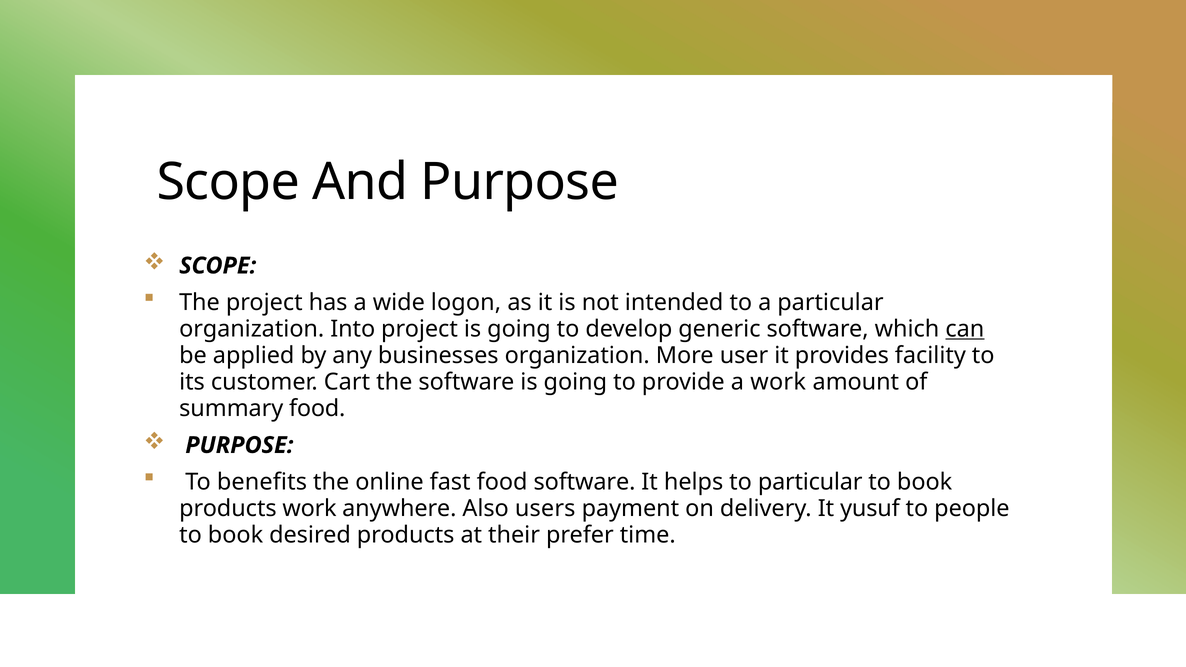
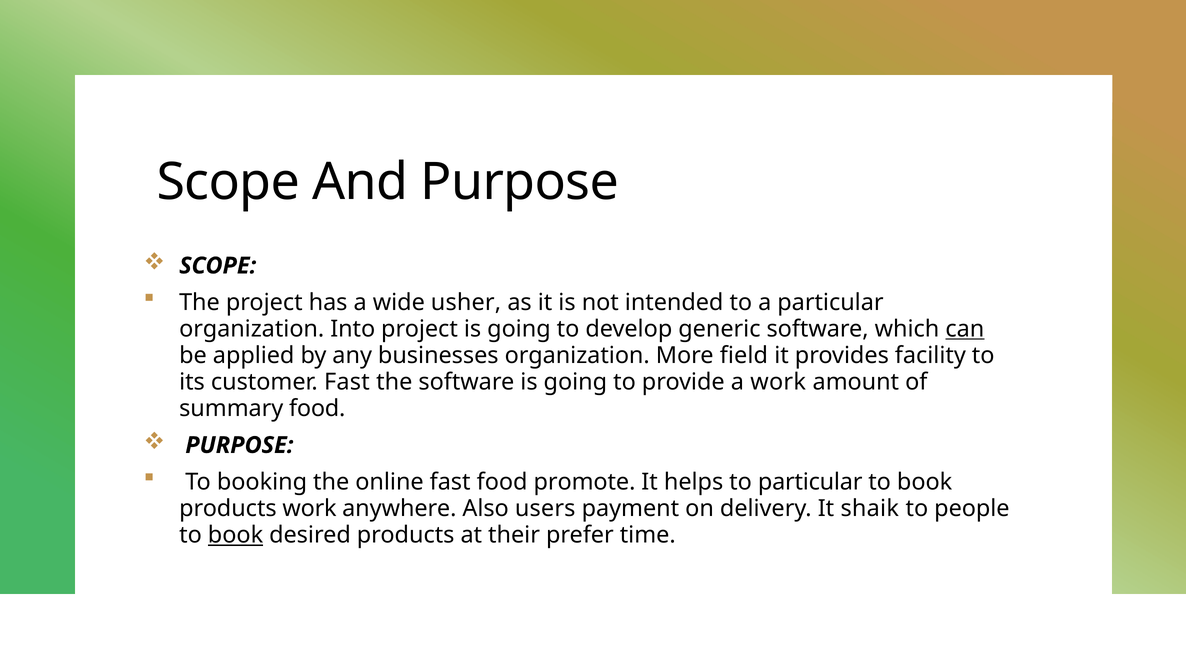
logon: logon -> usher
user: user -> field
customer Cart: Cart -> Fast
benefits: benefits -> booking
food software: software -> promote
yusuf: yusuf -> shaik
book at (236, 535) underline: none -> present
